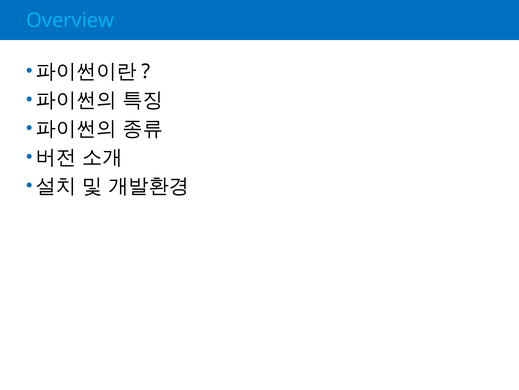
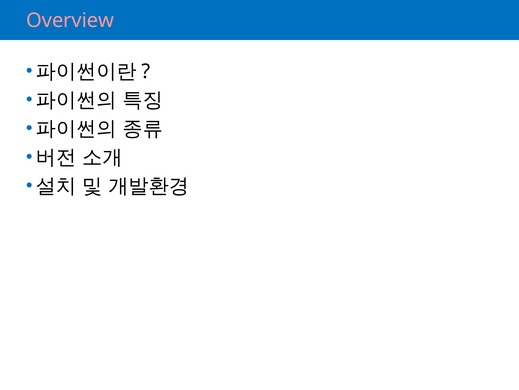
Overview colour: light blue -> pink
